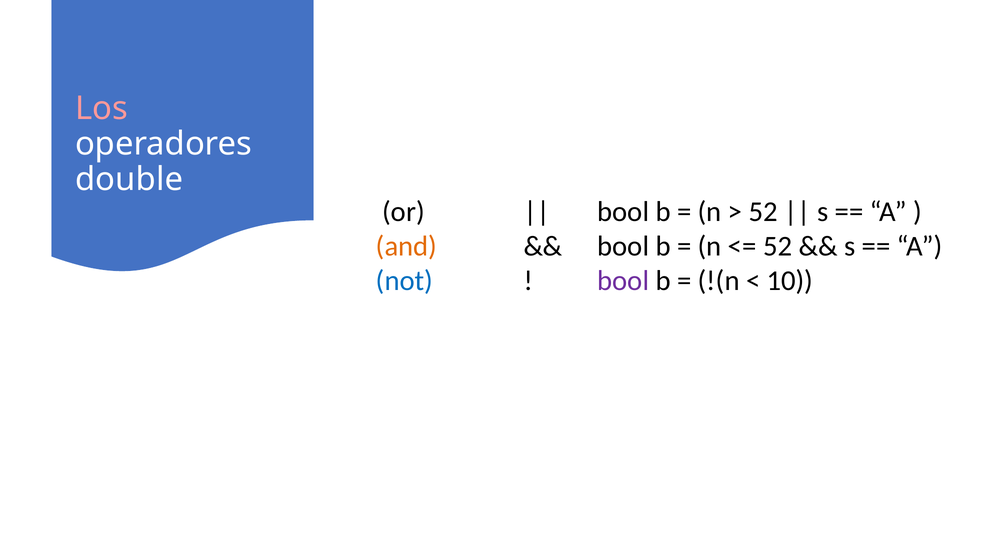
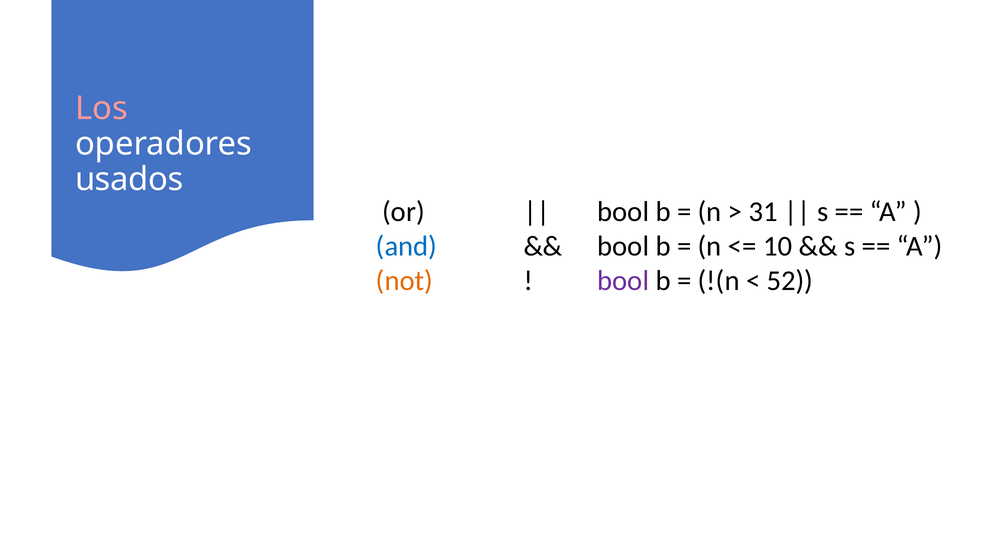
double: double -> usados
52 at (763, 211): 52 -> 31
and colour: orange -> blue
52 at (778, 246): 52 -> 10
not colour: blue -> orange
10: 10 -> 52
